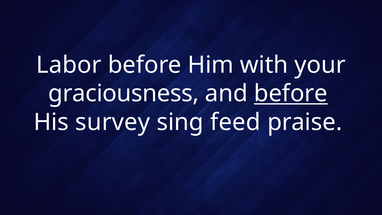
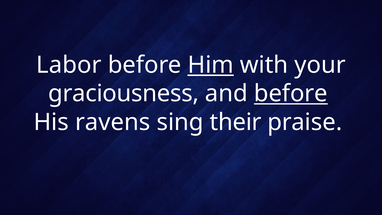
Him underline: none -> present
survey: survey -> ravens
feed: feed -> their
